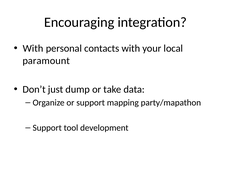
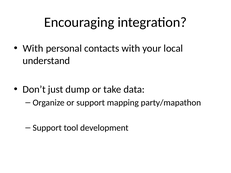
paramount: paramount -> understand
